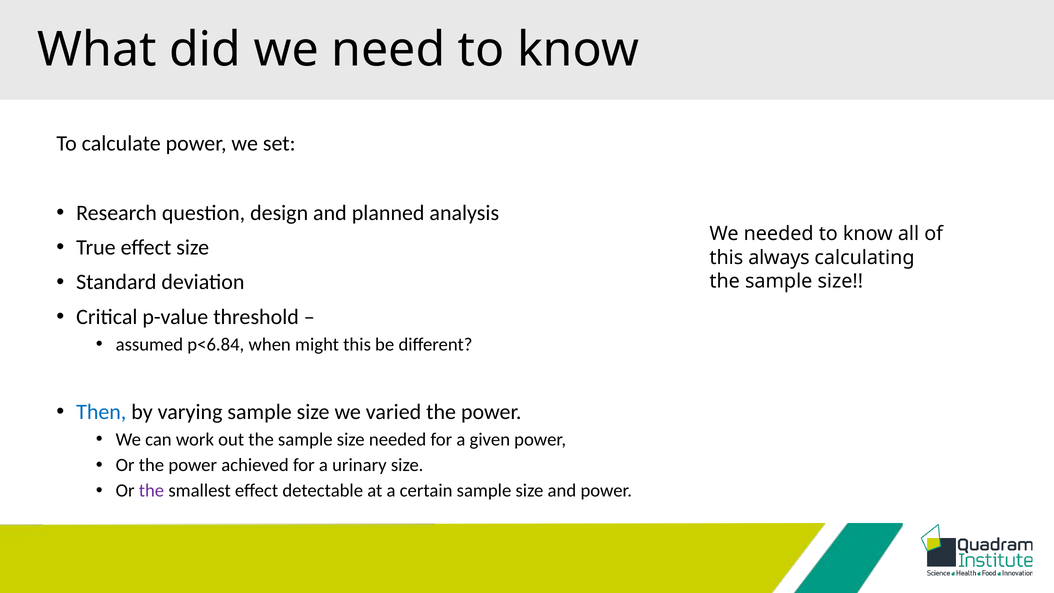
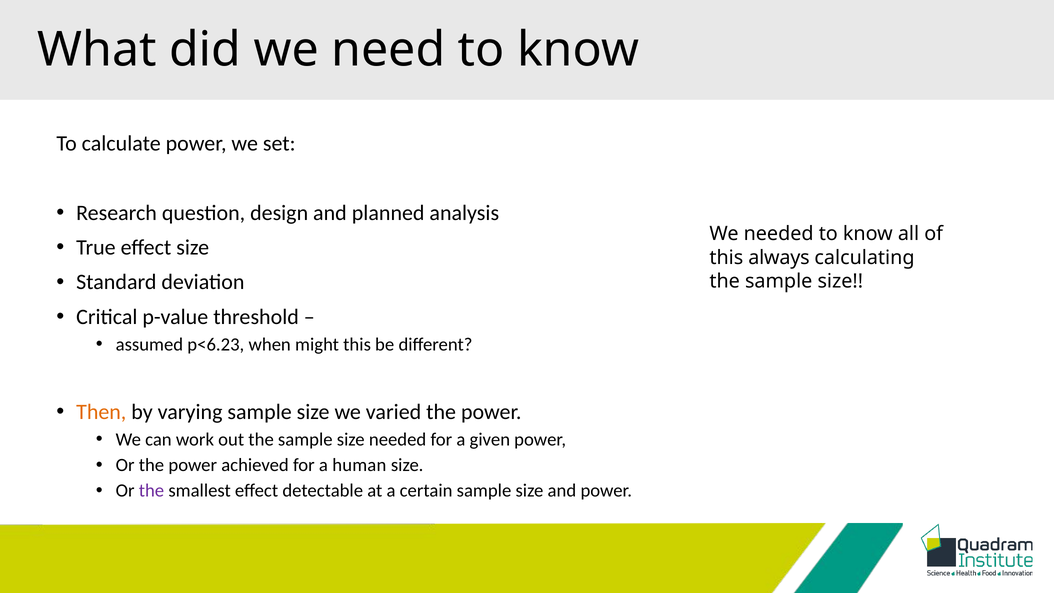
p<6.84: p<6.84 -> p<6.23
Then colour: blue -> orange
urinary: urinary -> human
